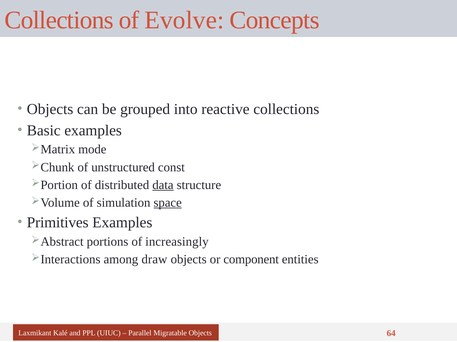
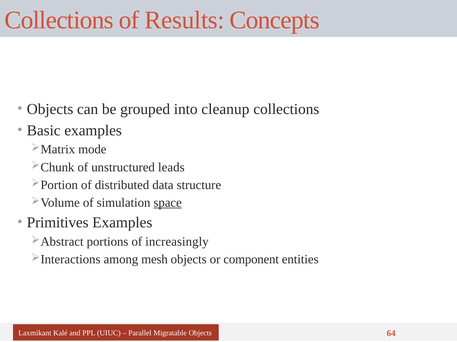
Evolve: Evolve -> Results
reactive: reactive -> cleanup
const: const -> leads
data underline: present -> none
draw: draw -> mesh
